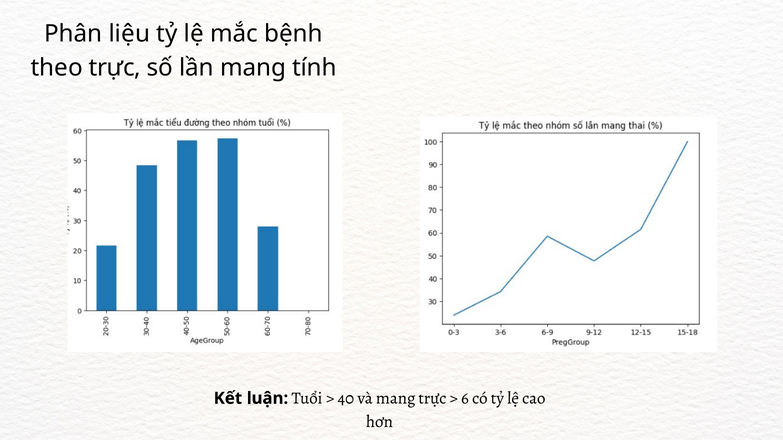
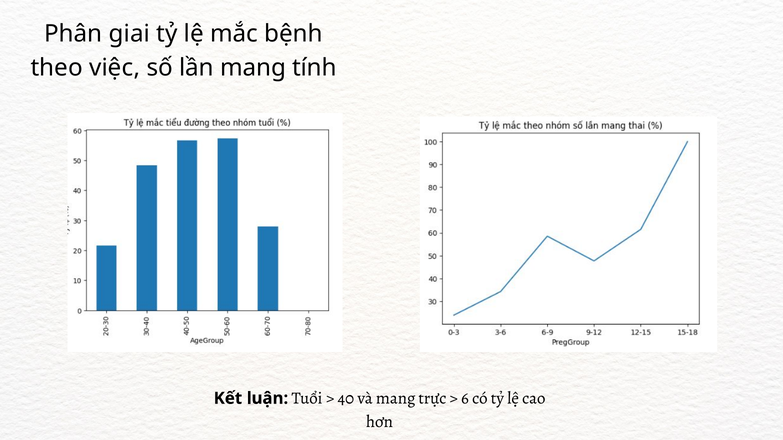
liệu: liệu -> giai
theo trực: trực -> việc
